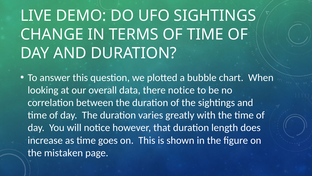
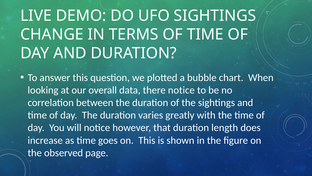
mistaken: mistaken -> observed
